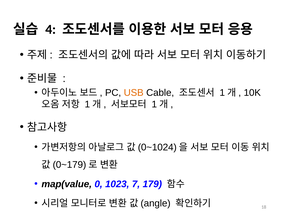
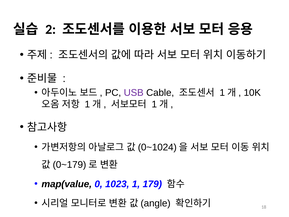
4: 4 -> 2
USB colour: orange -> purple
7: 7 -> 1
